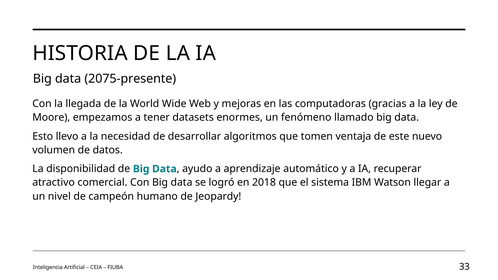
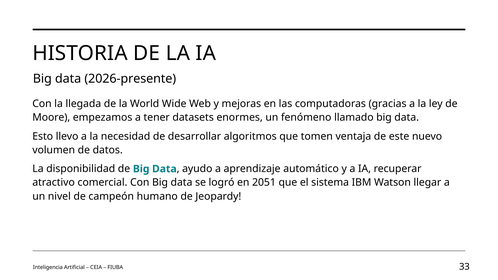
2075-presente: 2075-presente -> 2026-presente
2018: 2018 -> 2051
